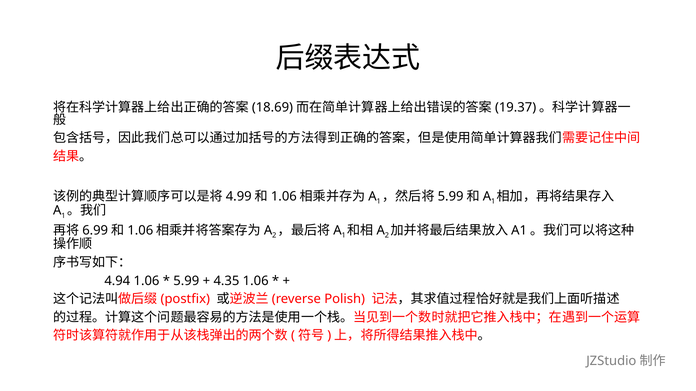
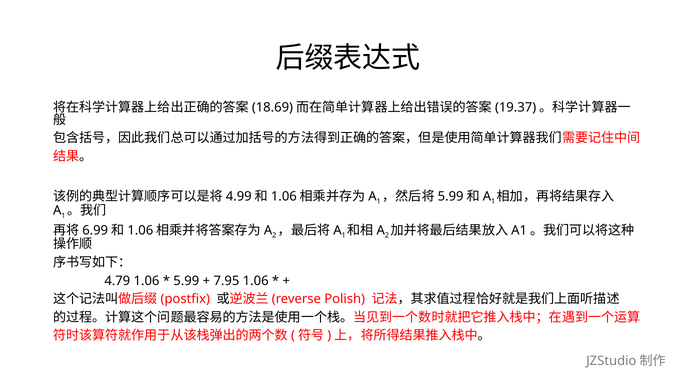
4.94: 4.94 -> 4.79
4.35: 4.35 -> 7.95
